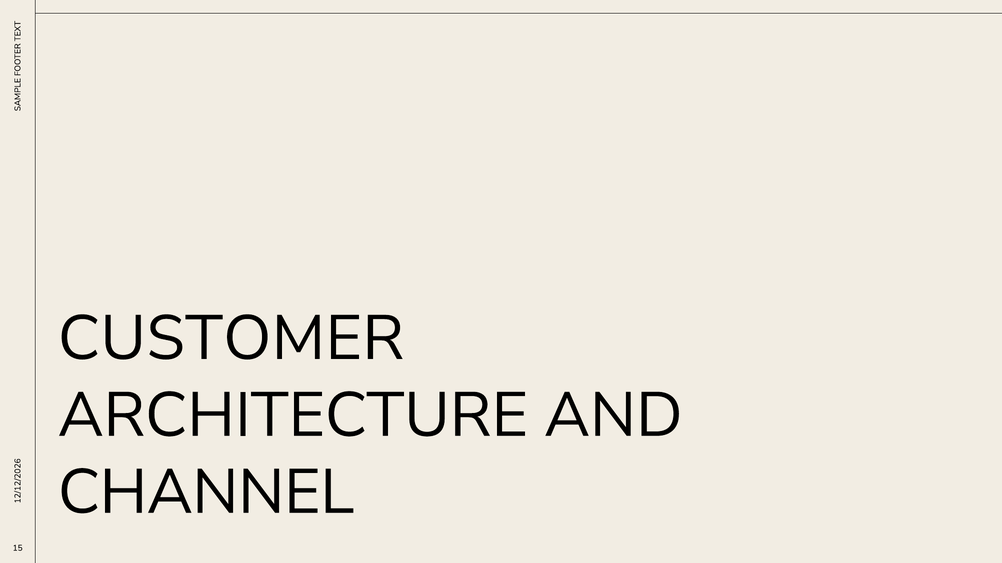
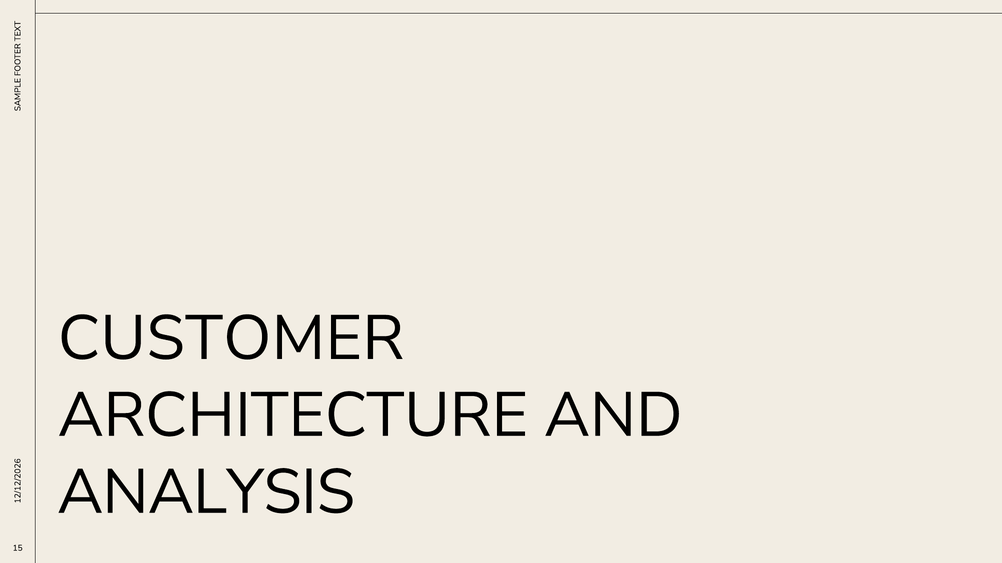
CHANNEL: CHANNEL -> ANALYSIS
